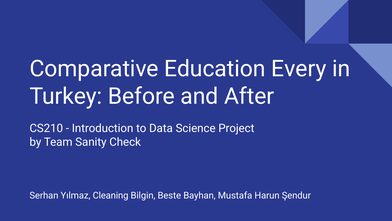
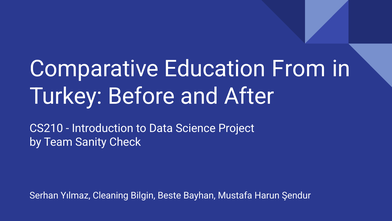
Every: Every -> From
